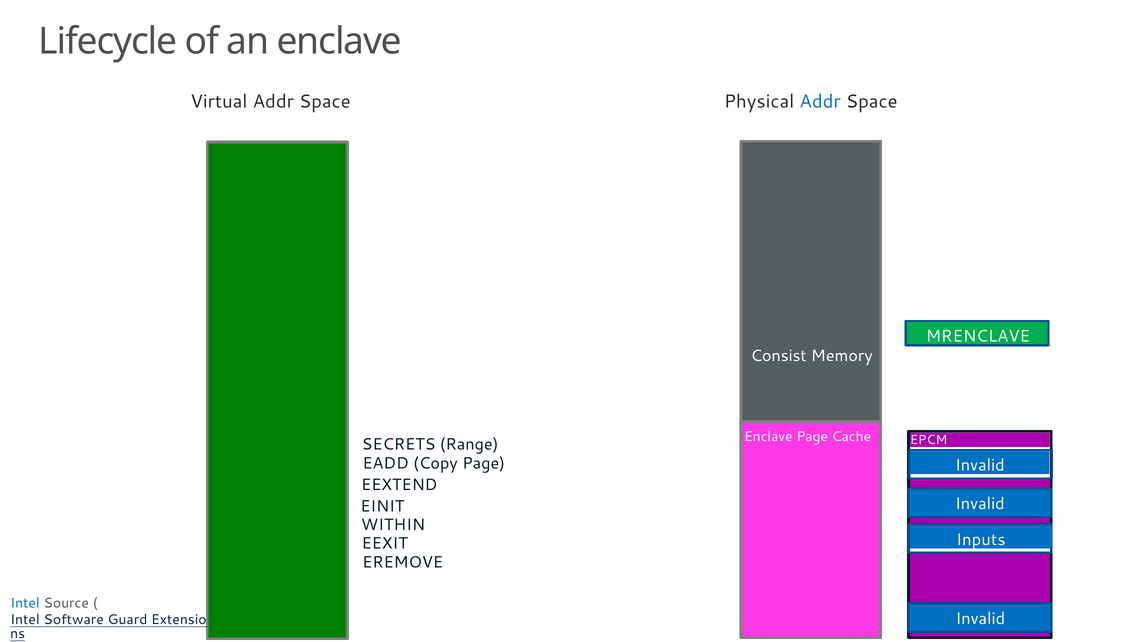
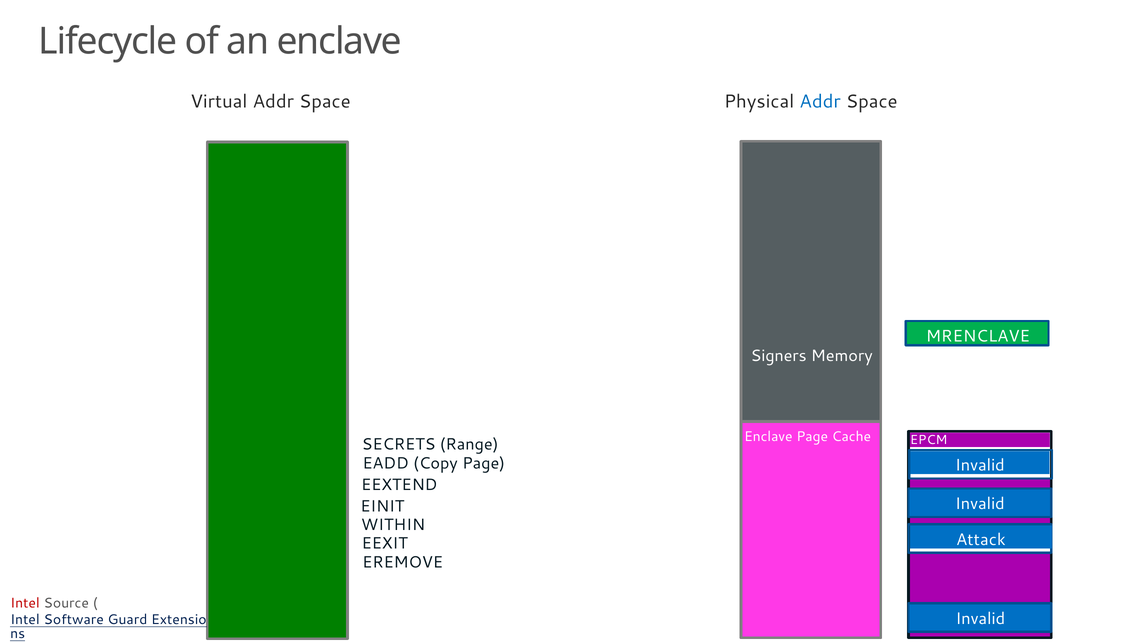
Consist: Consist -> Signers
Inputs: Inputs -> Attack
Intel at (25, 603) colour: blue -> red
